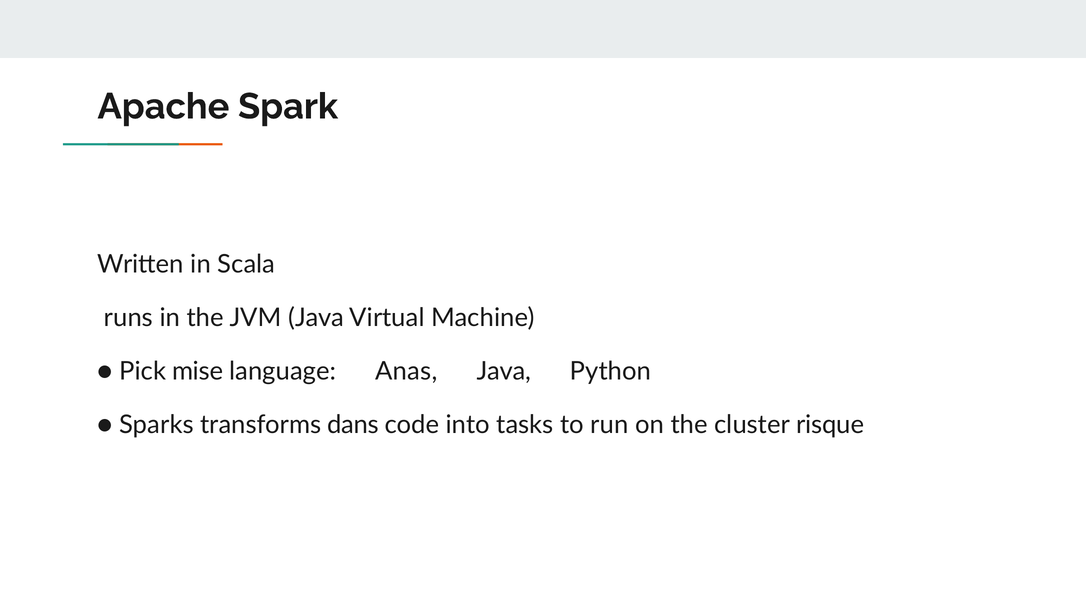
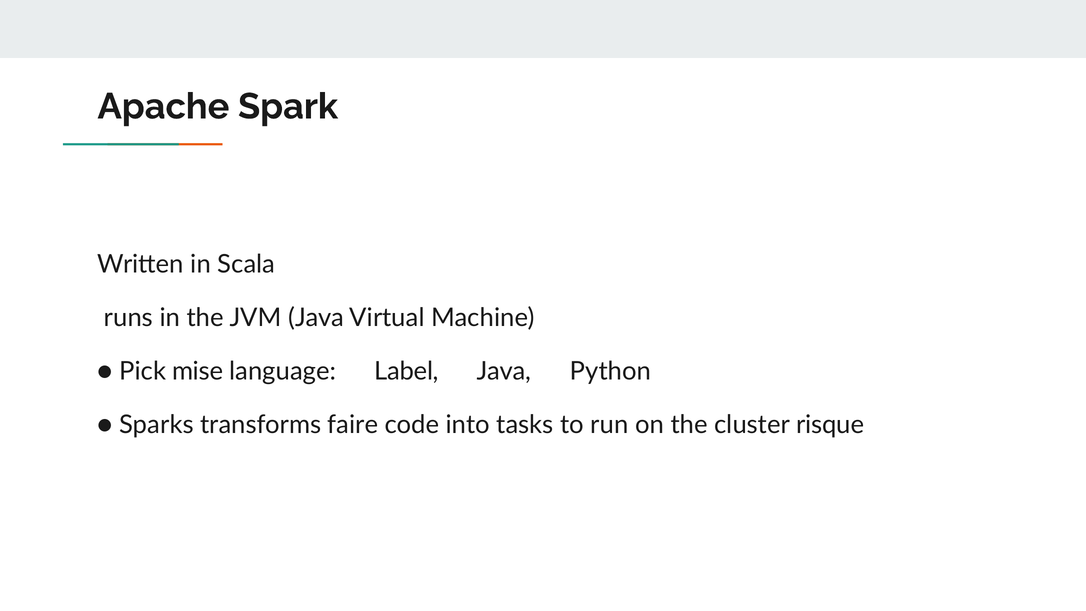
Anas: Anas -> Label
dans: dans -> faire
